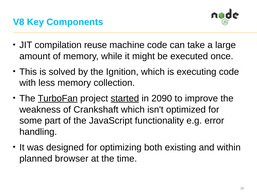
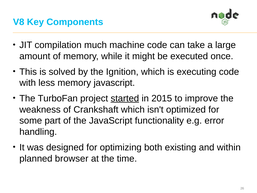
reuse: reuse -> much
memory collection: collection -> javascript
TurboFan underline: present -> none
2090: 2090 -> 2015
